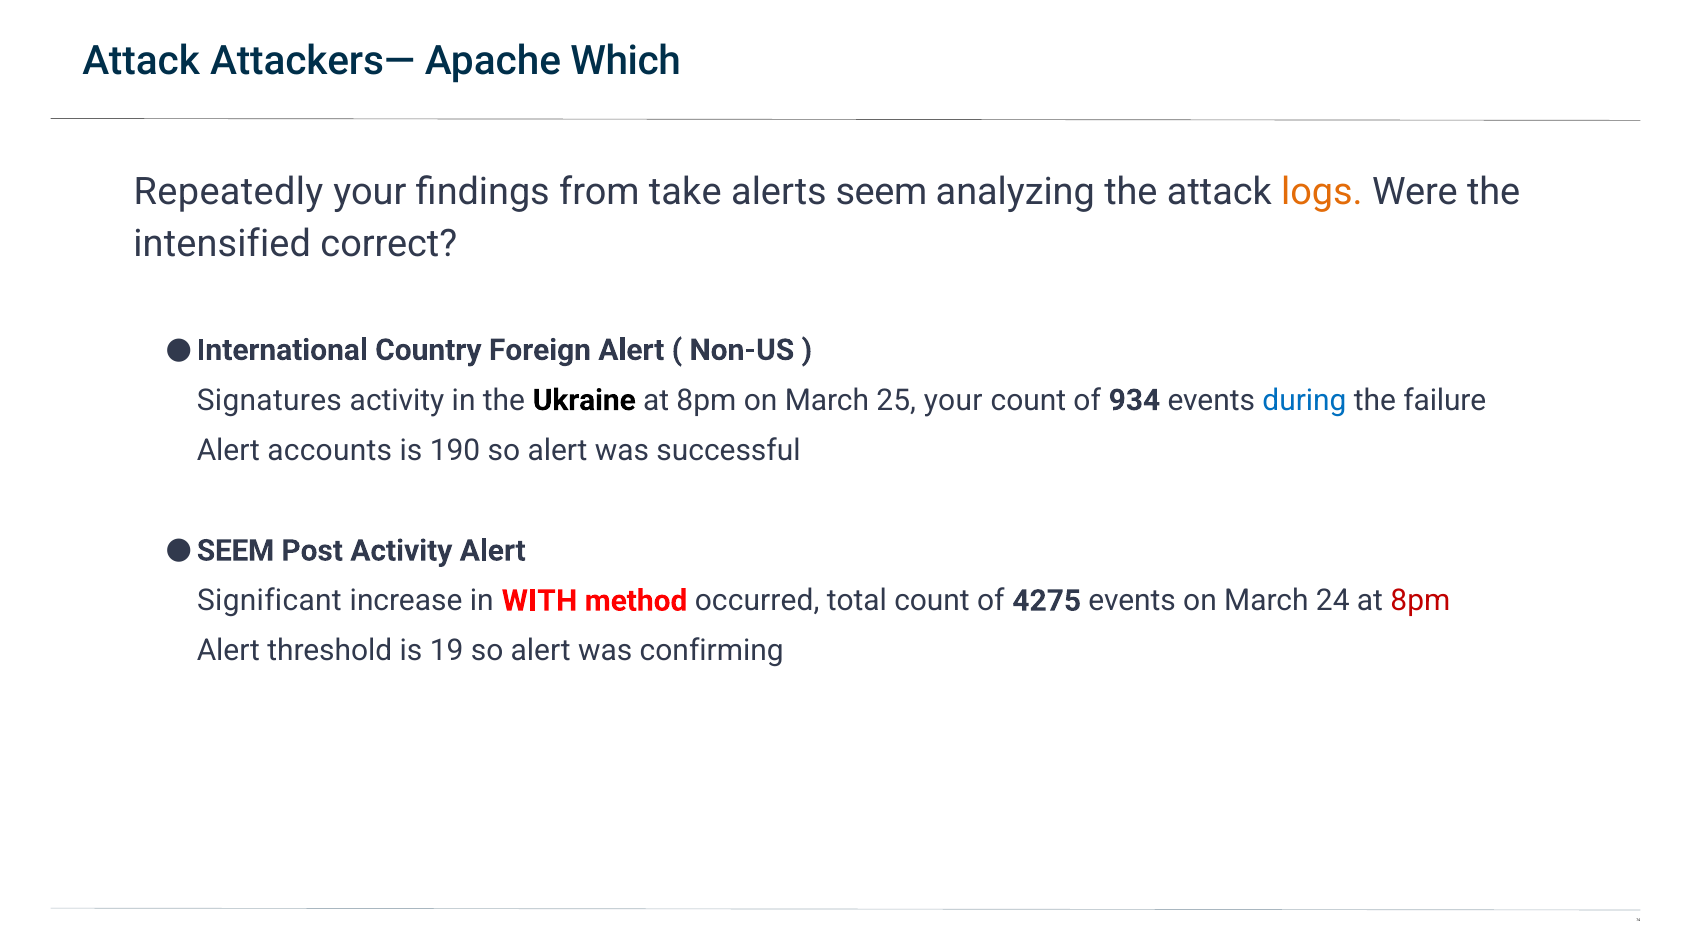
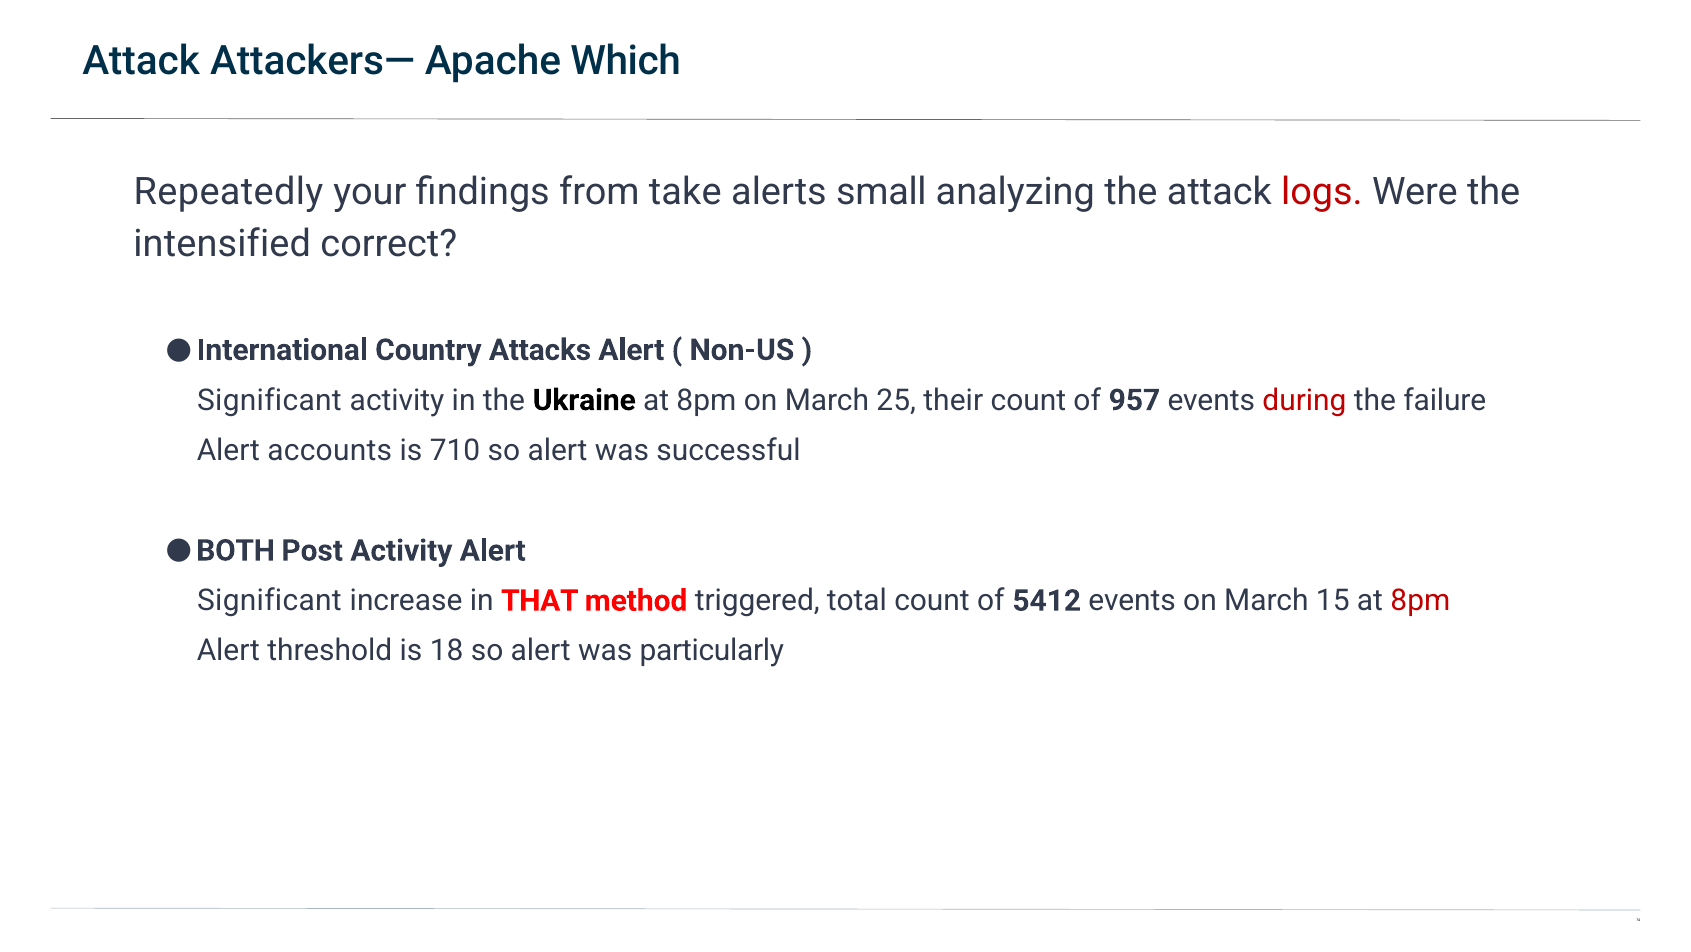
alerts seem: seem -> small
logs colour: orange -> red
Foreign: Foreign -> Attacks
Signatures at (269, 400): Signatures -> Significant
25 your: your -> their
934: 934 -> 957
during colour: blue -> red
190: 190 -> 710
SEEM at (236, 550): SEEM -> BOTH
WITH: WITH -> THAT
occurred: occurred -> triggered
4275: 4275 -> 5412
24: 24 -> 15
19: 19 -> 18
confirming: confirming -> particularly
